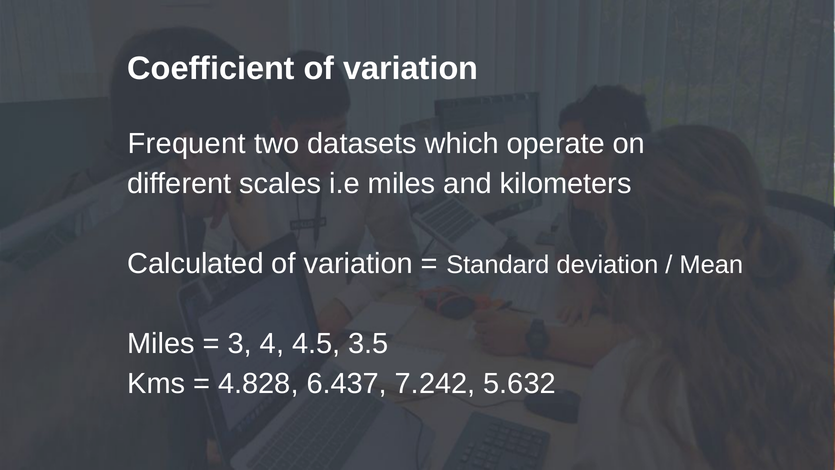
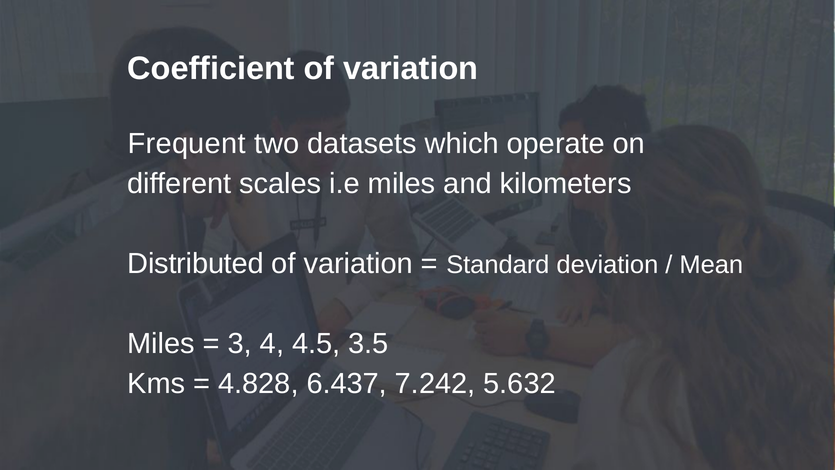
Calculated: Calculated -> Distributed
